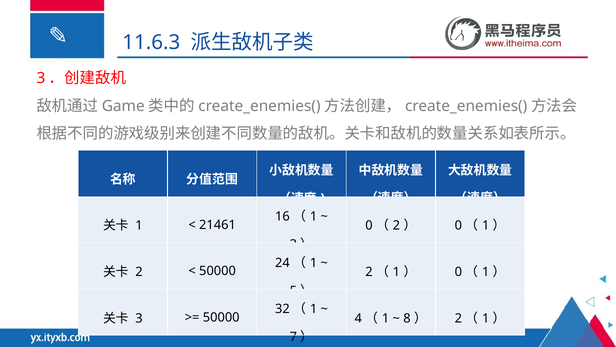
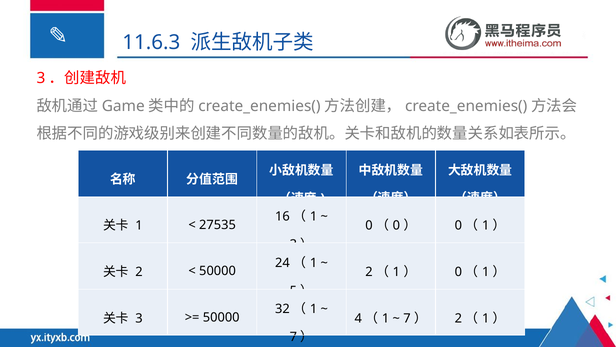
21461: 21461 -> 27535
2 at (396, 225): 2 -> 0
8 at (407, 318): 8 -> 7
